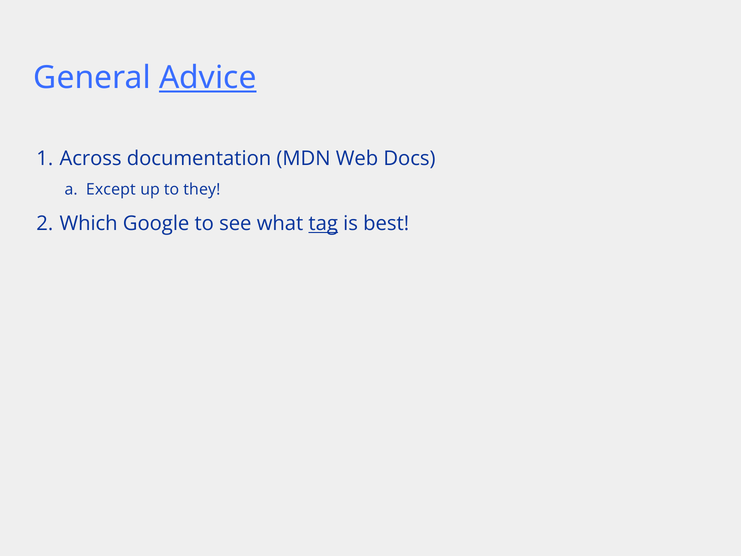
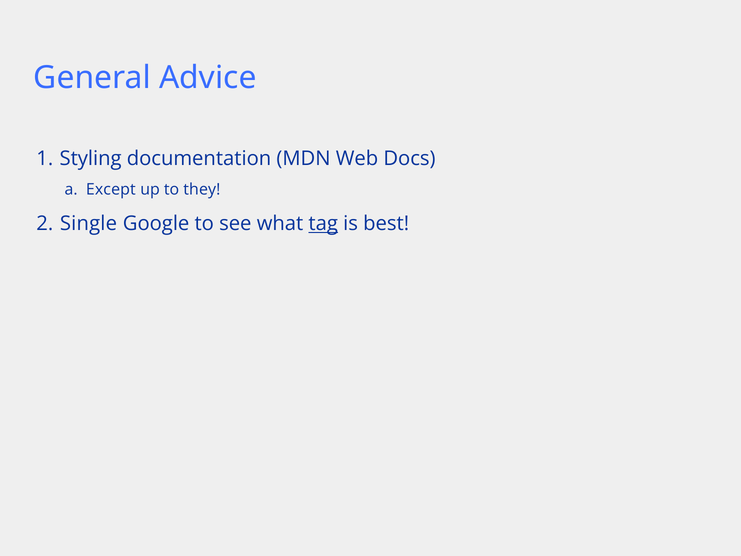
Advice underline: present -> none
Across: Across -> Styling
Which: Which -> Single
